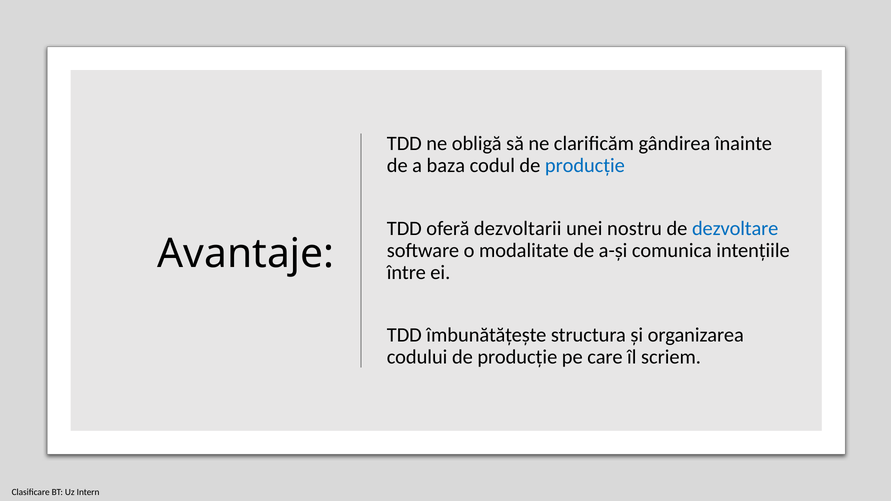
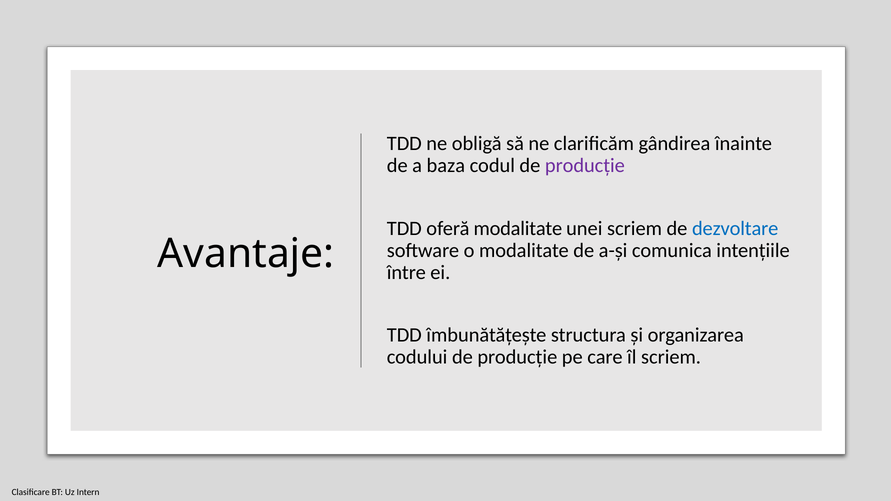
producție at (585, 166) colour: blue -> purple
oferă dezvoltarii: dezvoltarii -> modalitate
unei nostru: nostru -> scriem
